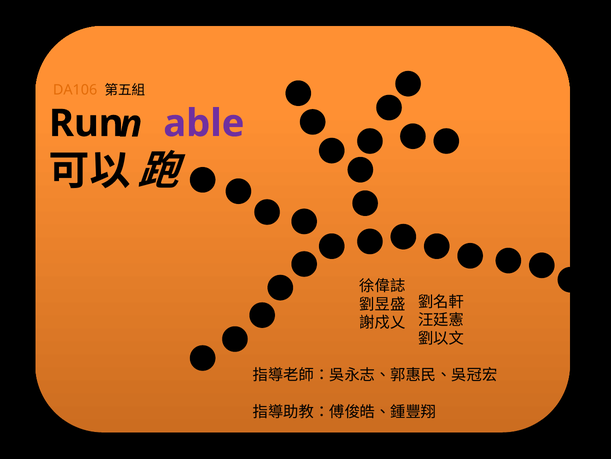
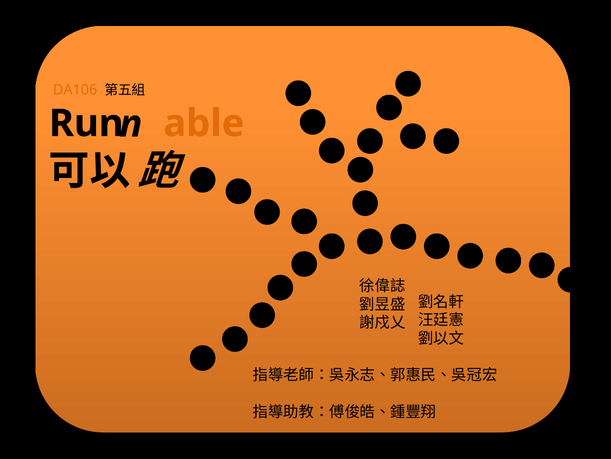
able colour: purple -> orange
